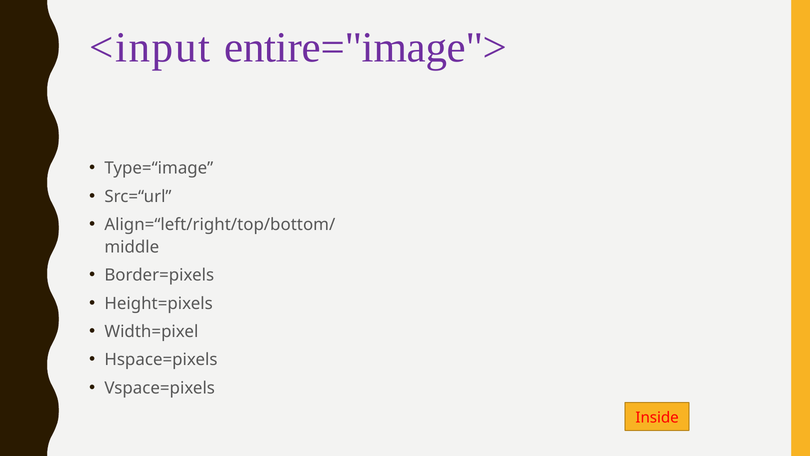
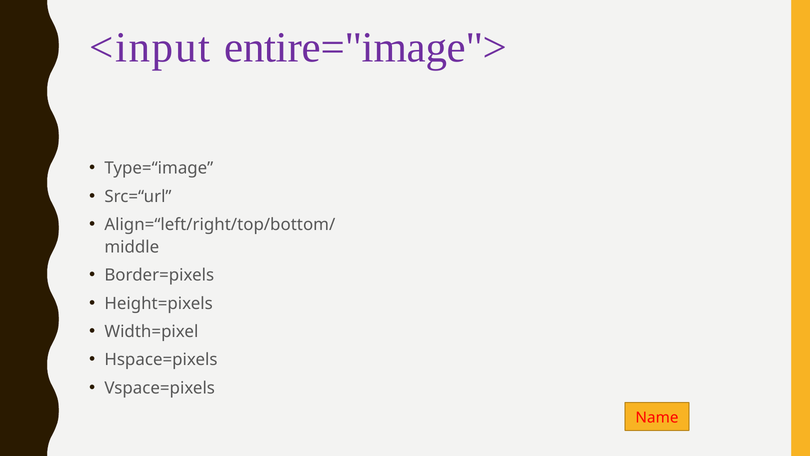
Inside: Inside -> Name
